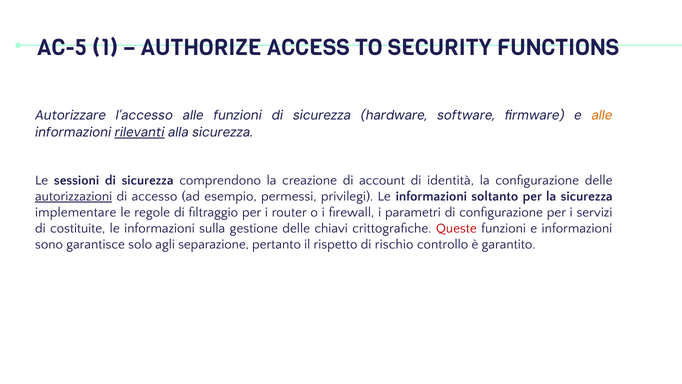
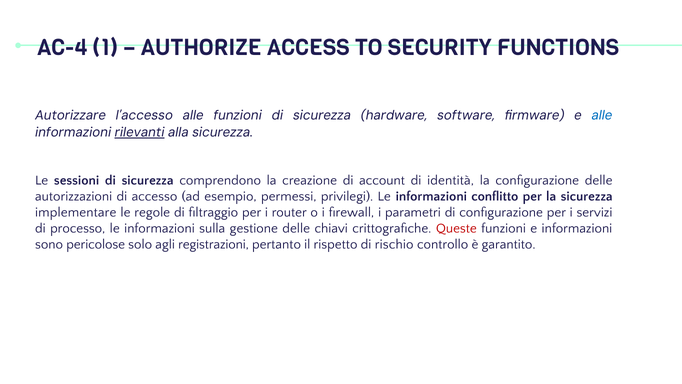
AC-5: AC-5 -> AC-4
alle at (602, 115) colour: orange -> blue
autorizzazioni underline: present -> none
soltanto: soltanto -> conflitto
costituite: costituite -> processo
garantisce: garantisce -> pericolose
separazione: separazione -> registrazioni
